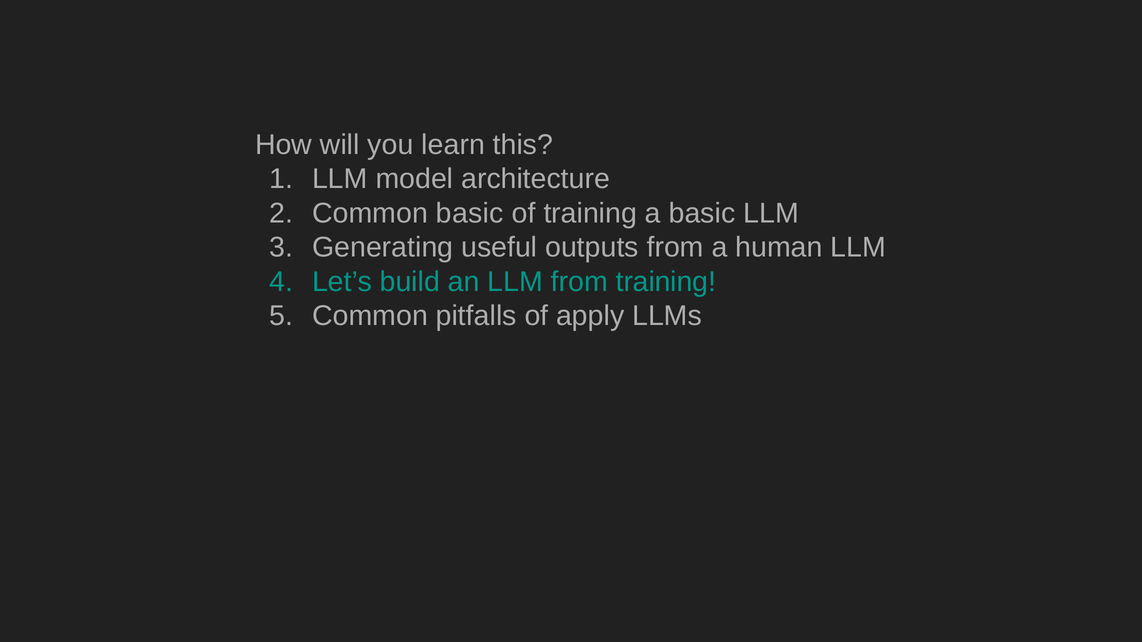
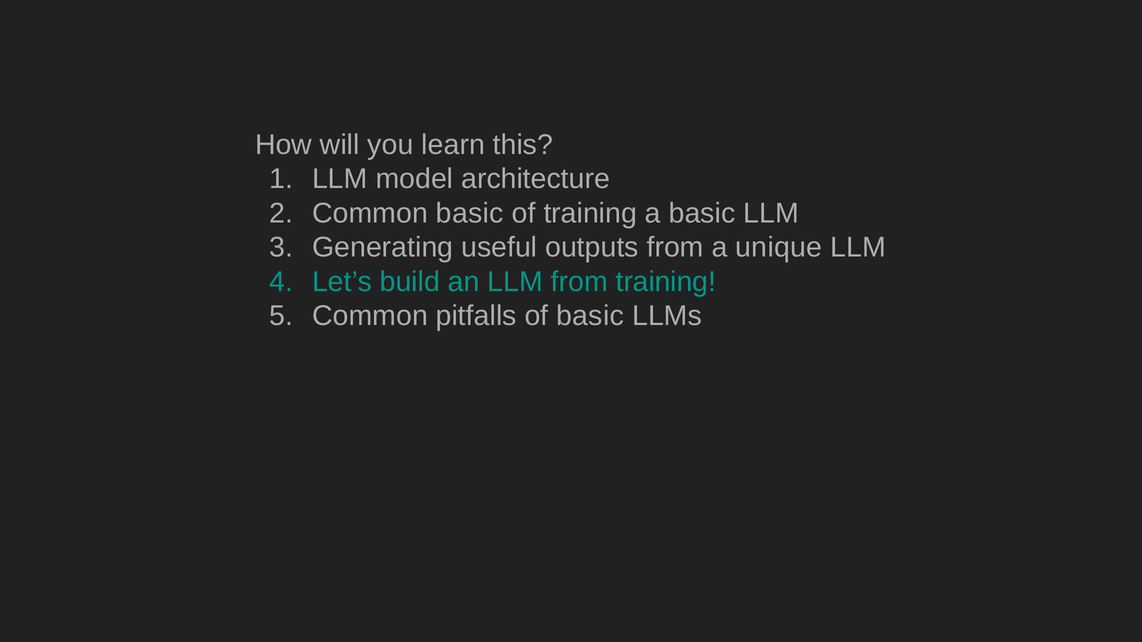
human: human -> unique
of apply: apply -> basic
